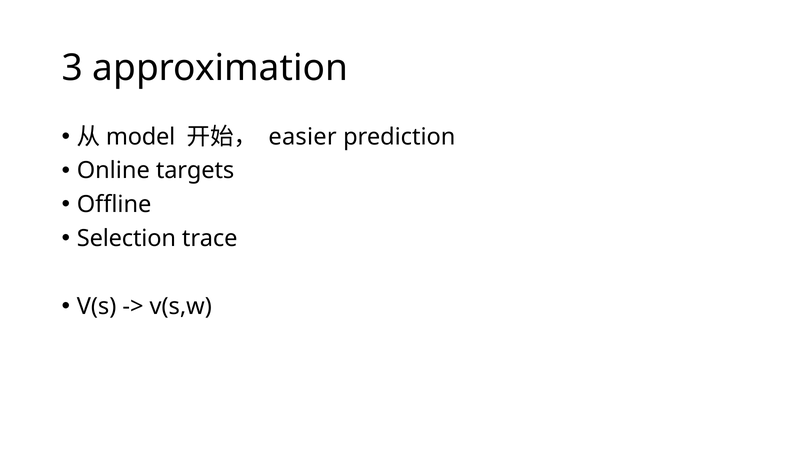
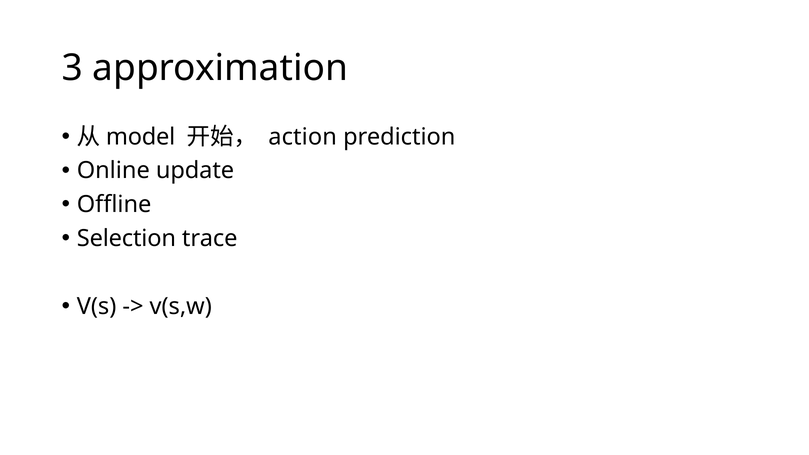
easier: easier -> action
targets: targets -> update
